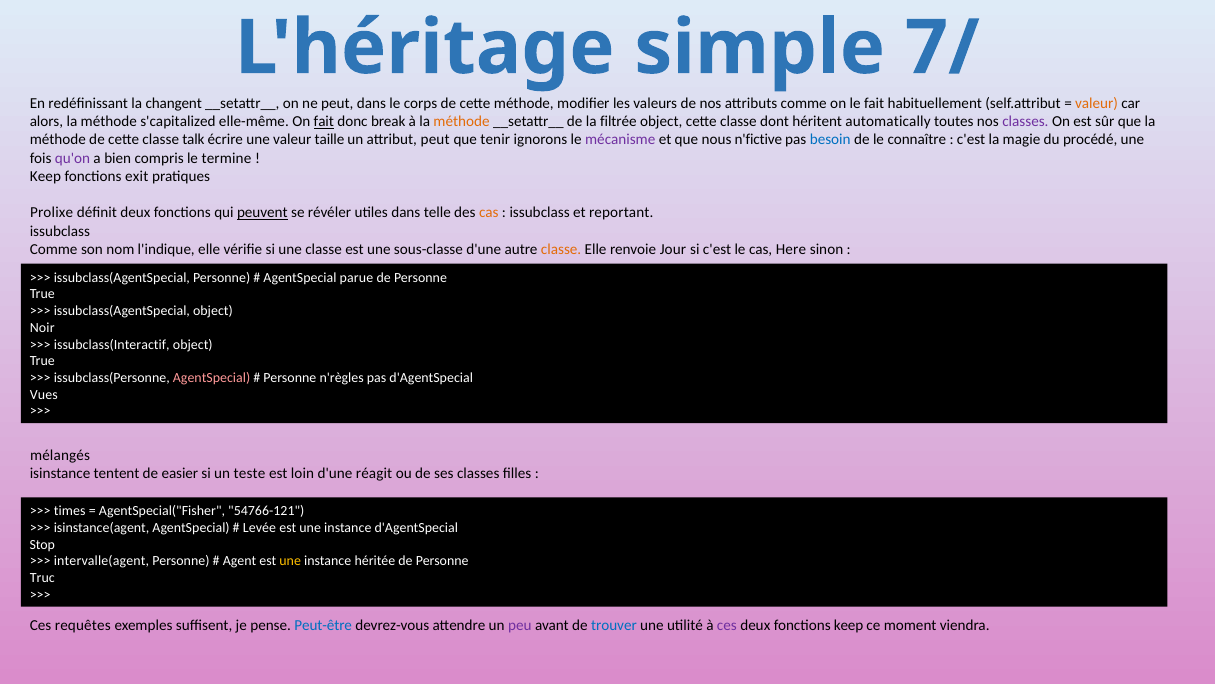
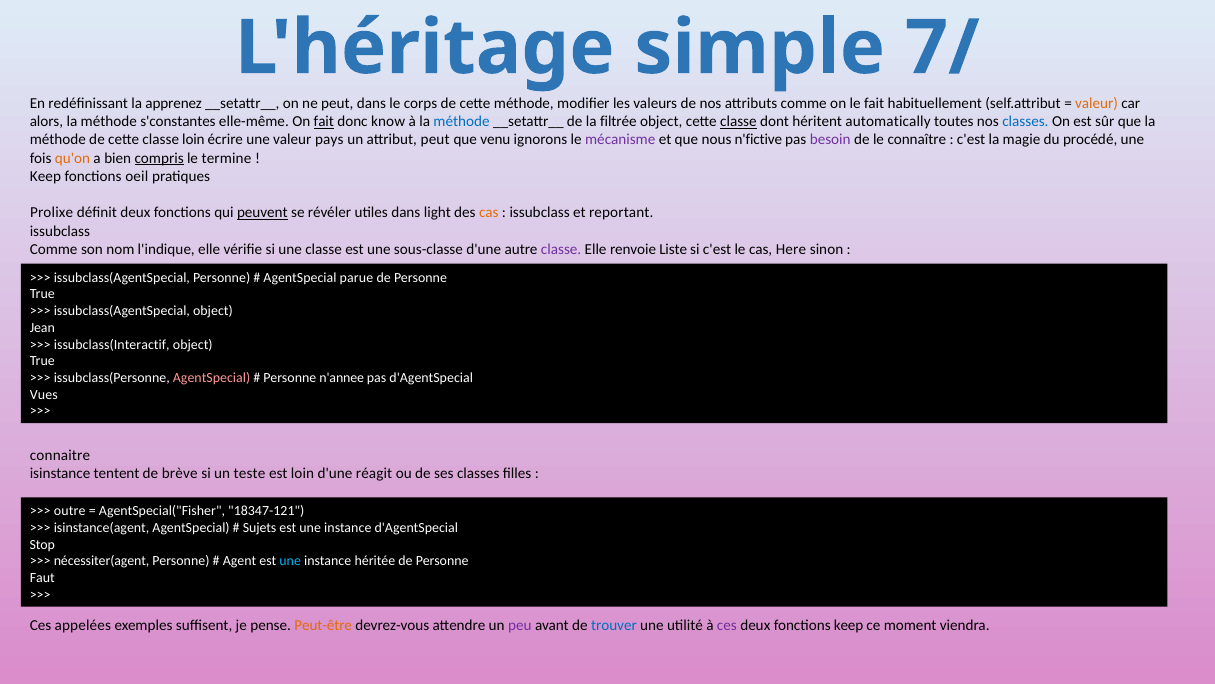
changent: changent -> apprenez
s'capitalized: s'capitalized -> s'constantes
break: break -> know
méthode at (462, 122) colour: orange -> blue
classe at (738, 122) underline: none -> present
classes at (1025, 122) colour: purple -> blue
classe talk: talk -> loin
taille: taille -> pays
tenir: tenir -> venu
besoin colour: blue -> purple
qu'on colour: purple -> orange
compris underline: none -> present
exit: exit -> oeil
telle: telle -> light
classe at (561, 249) colour: orange -> purple
Jour: Jour -> Liste
Noir: Noir -> Jean
n'règles: n'règles -> n'annee
mélangés: mélangés -> connaitre
easier: easier -> brève
times: times -> outre
54766-121: 54766-121 -> 18347-121
Levée: Levée -> Sujets
intervalle(agent: intervalle(agent -> nécessiter(agent
une at (290, 561) colour: yellow -> light blue
Truc: Truc -> Faut
requêtes: requêtes -> appelées
Peut-être colour: blue -> orange
